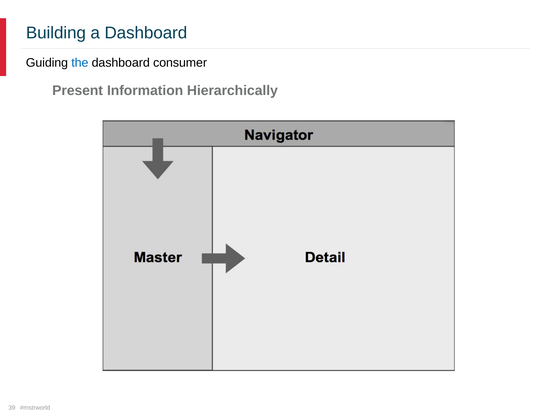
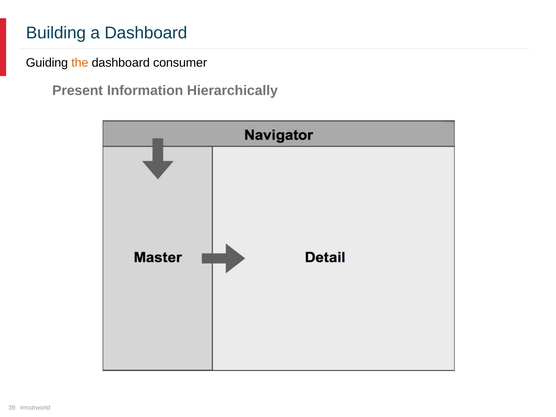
the colour: blue -> orange
